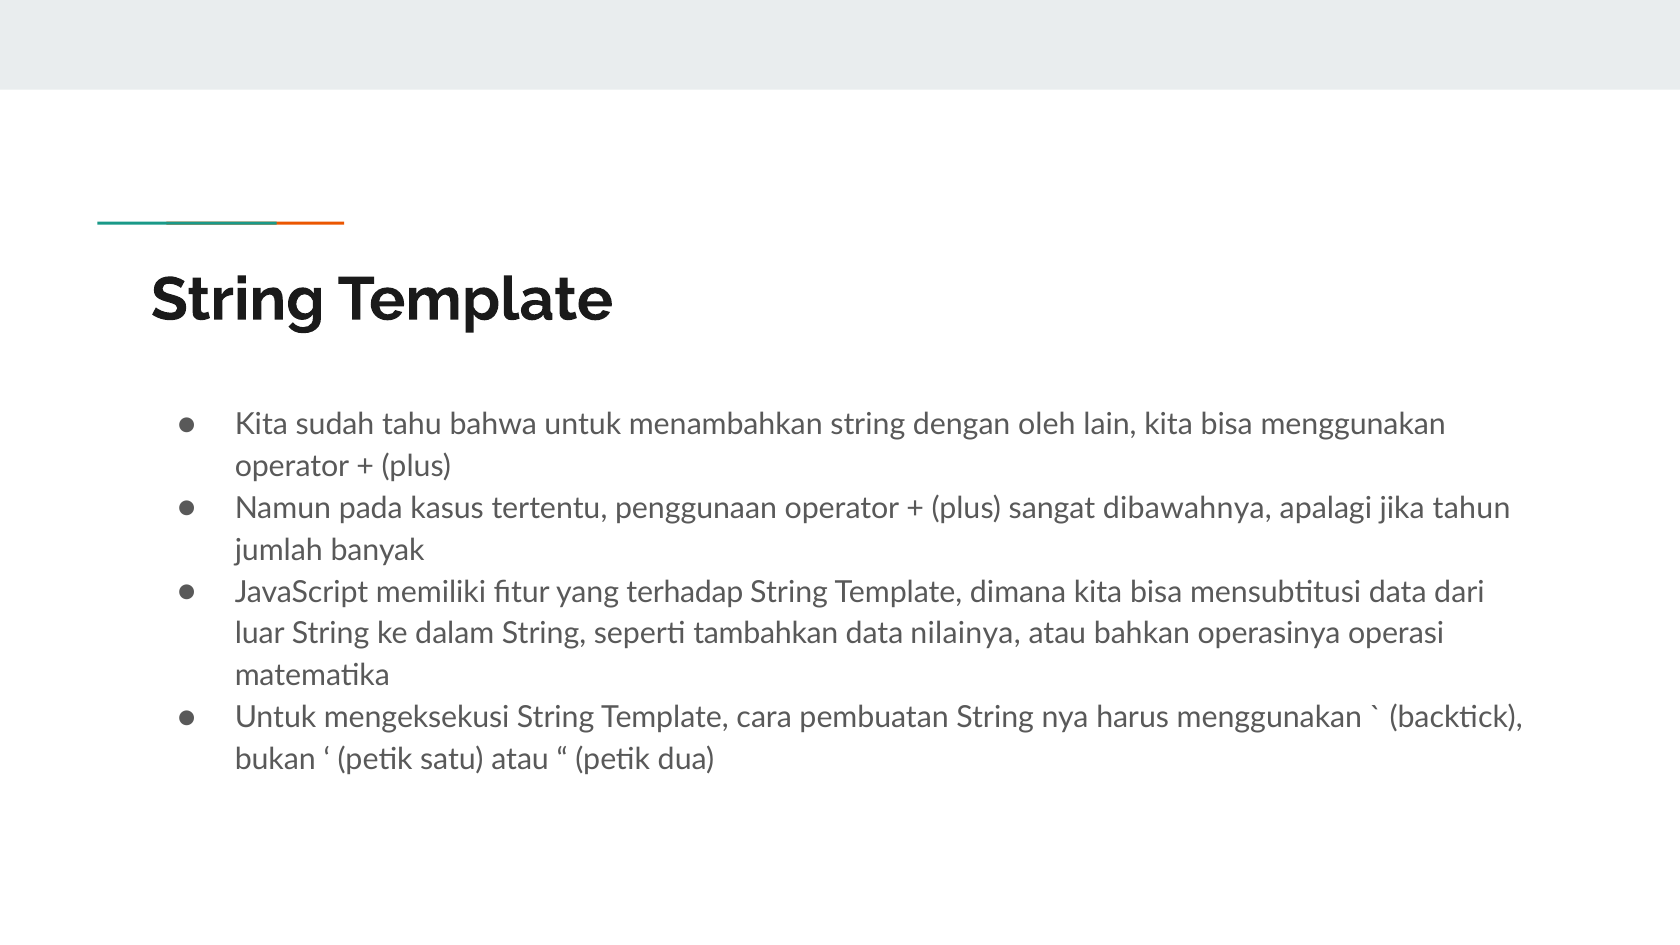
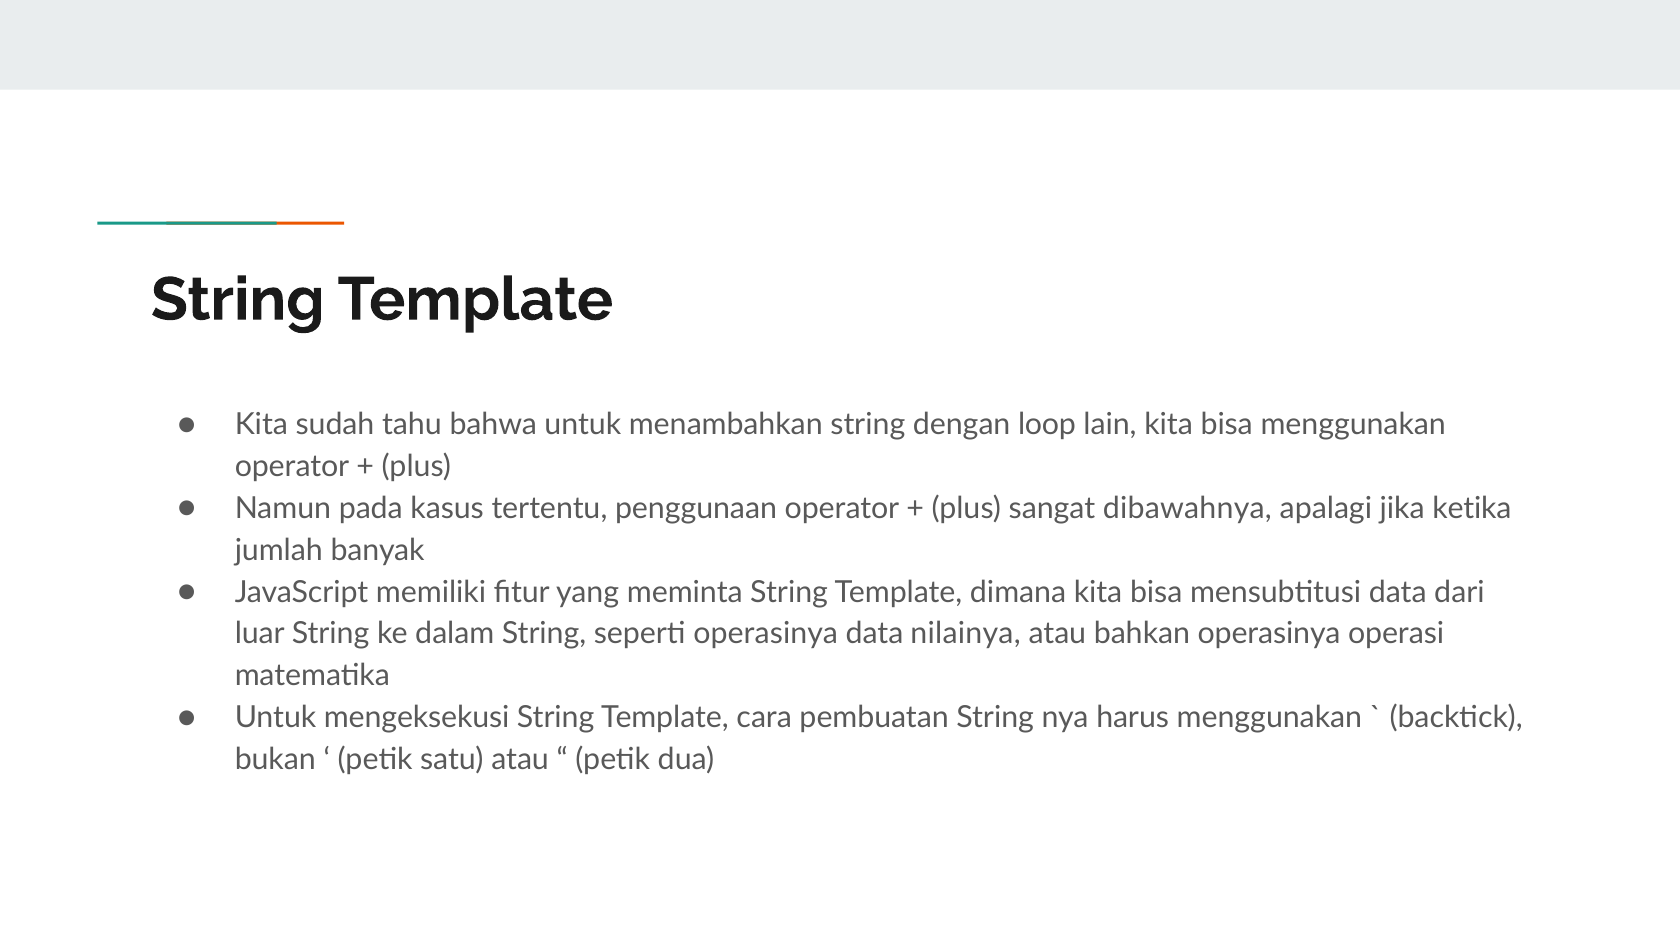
oleh: oleh -> loop
tahun: tahun -> ketika
terhadap: terhadap -> meminta
seperti tambahkan: tambahkan -> operasinya
